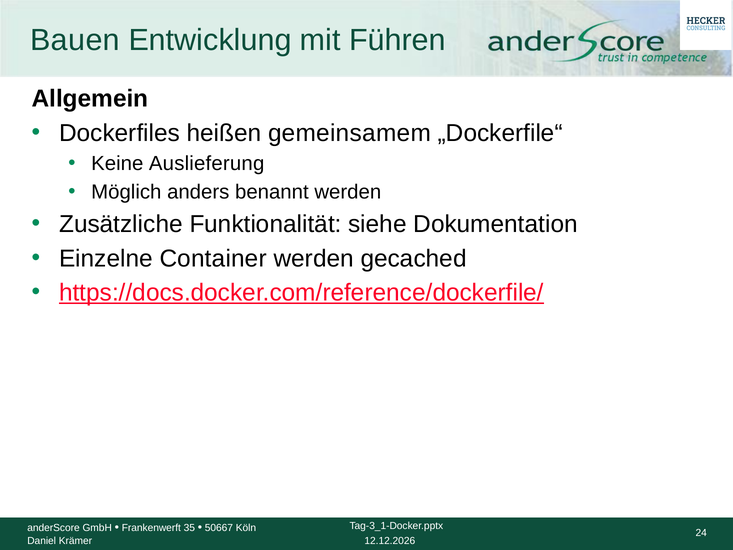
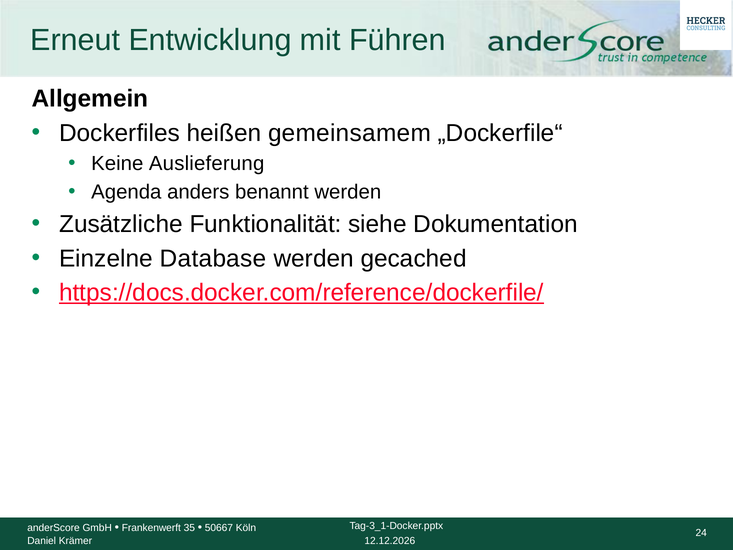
Bauen: Bauen -> Erneut
Möglich: Möglich -> Agenda
Container: Container -> Database
